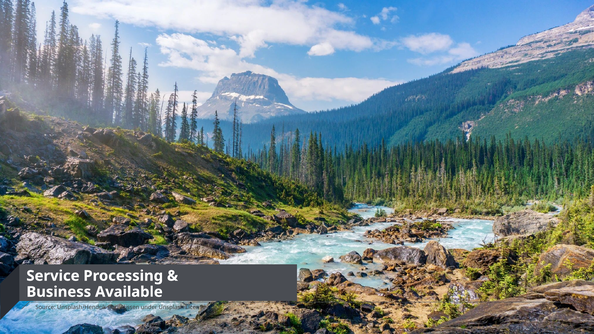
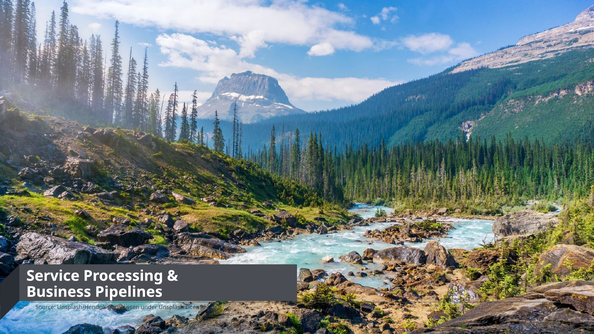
Available: Available -> Pipelines
